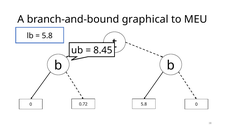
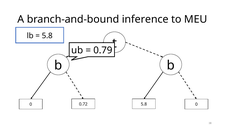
graphical: graphical -> inference
8.45: 8.45 -> 0.79
